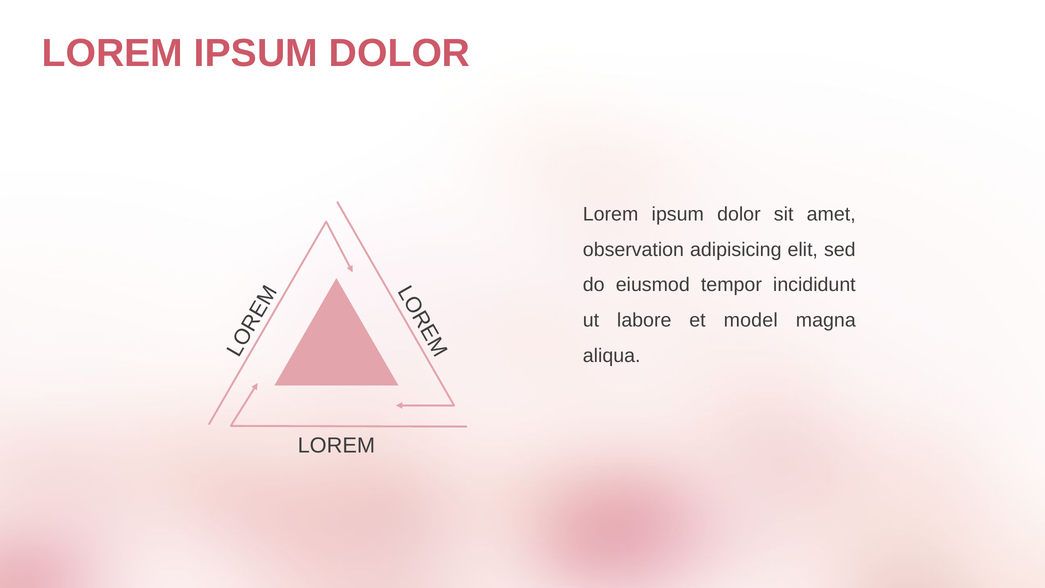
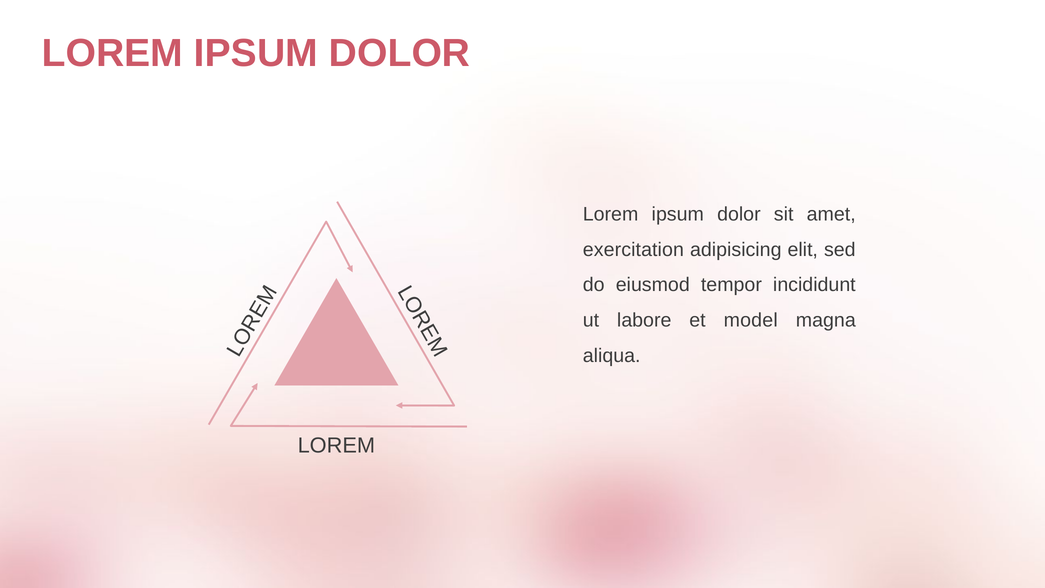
observation: observation -> exercitation
